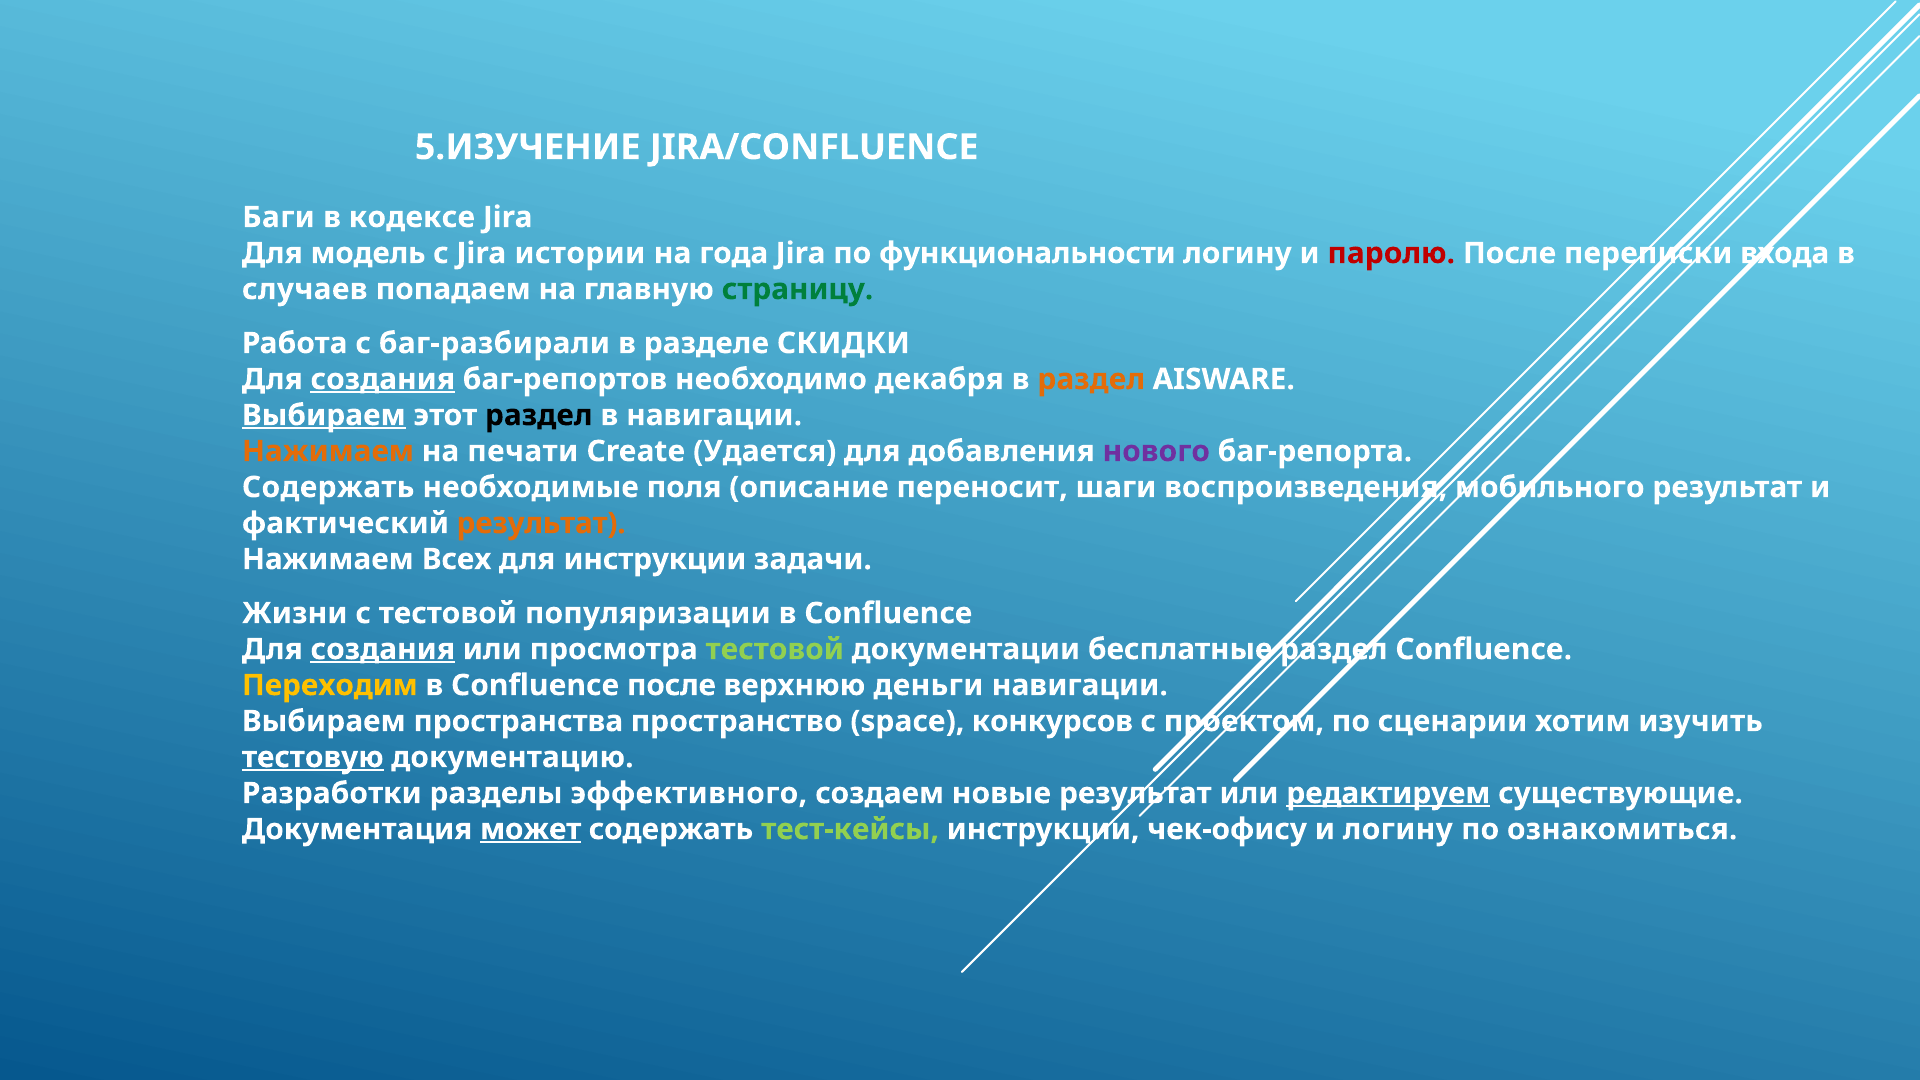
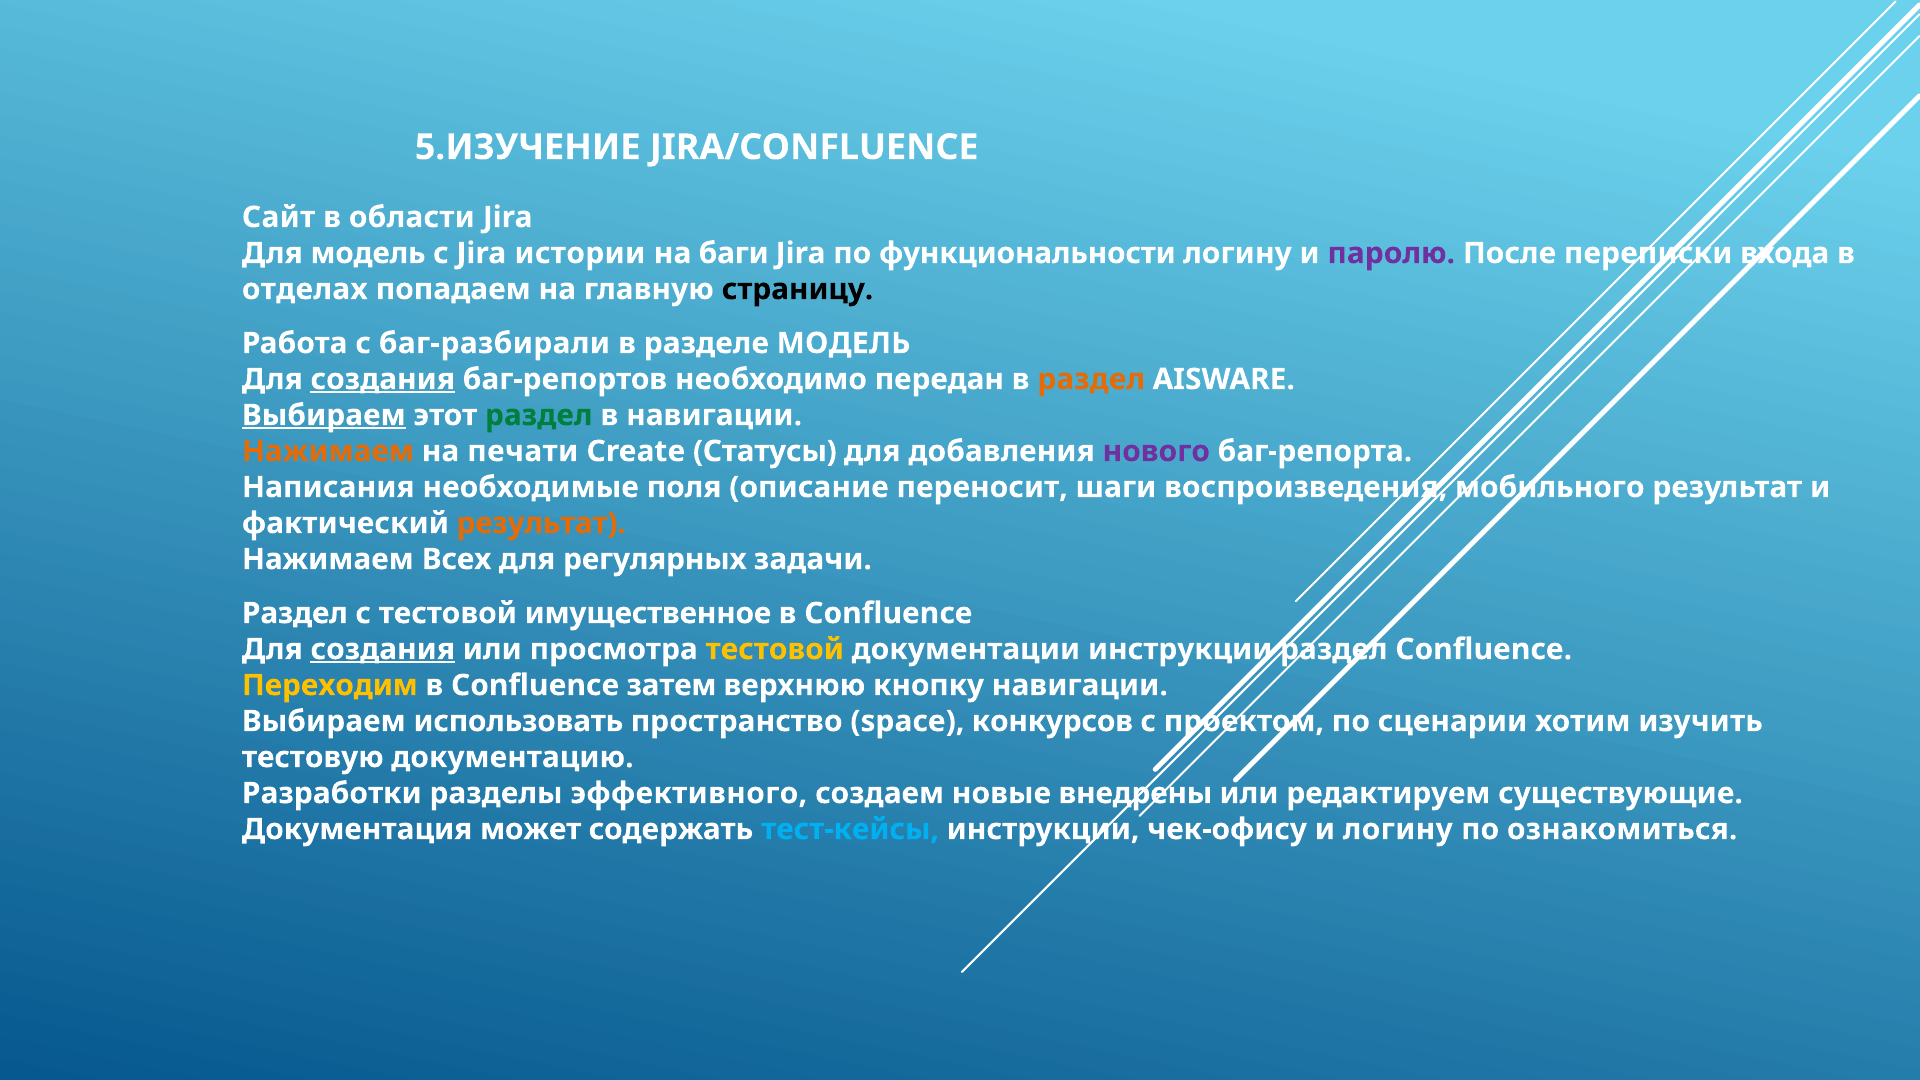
Баги: Баги -> Сайт
кодексе: кодексе -> области
года: года -> баги
паролю colour: red -> purple
случаев: случаев -> отделах
страницу colour: green -> black
разделе СКИДКИ: СКИДКИ -> МОДЕЛЬ
декабря: декабря -> передан
раздел at (539, 415) colour: black -> green
Удается: Удается -> Статусы
Содержать at (328, 487): Содержать -> Написания
для инструкции: инструкции -> регулярных
Жизни at (295, 613): Жизни -> Раздел
популяризации: популяризации -> имущественное
тестовой at (775, 649) colour: light green -> yellow
документации бесплатные: бесплатные -> инструкции
Confluence после: после -> затем
деньги: деньги -> кнопку
пространства: пространства -> использовать
тестовую underline: present -> none
новые результат: результат -> внедрены
редактируем underline: present -> none
может underline: present -> none
тест-кейсы colour: light green -> light blue
